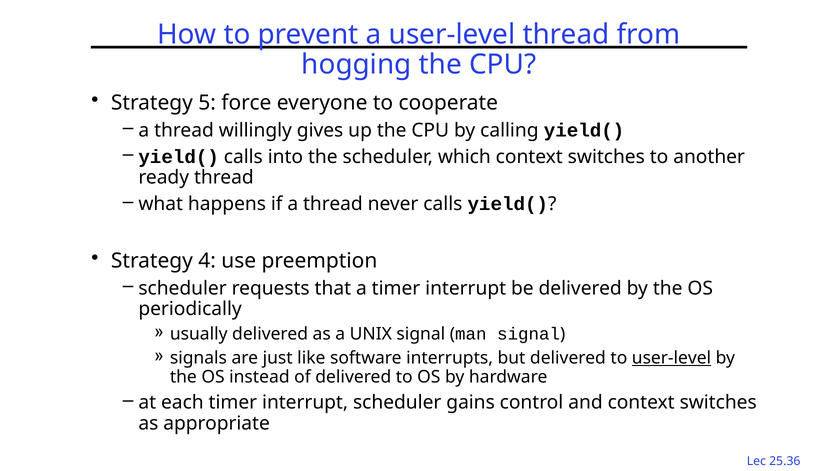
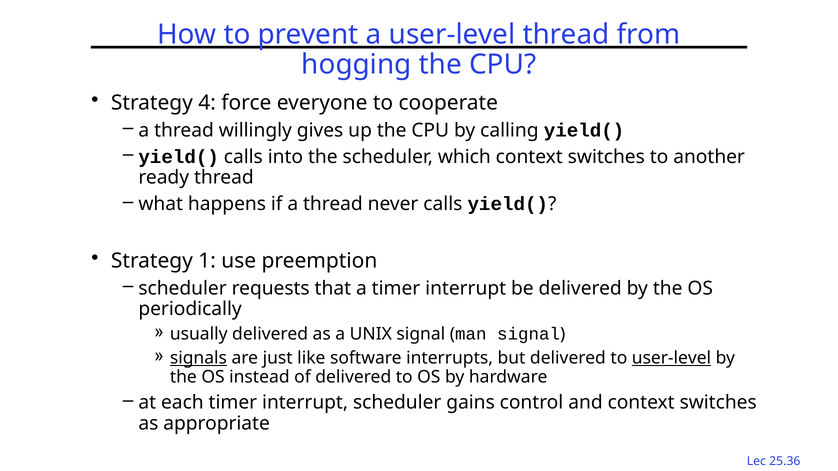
5: 5 -> 4
4: 4 -> 1
signals underline: none -> present
